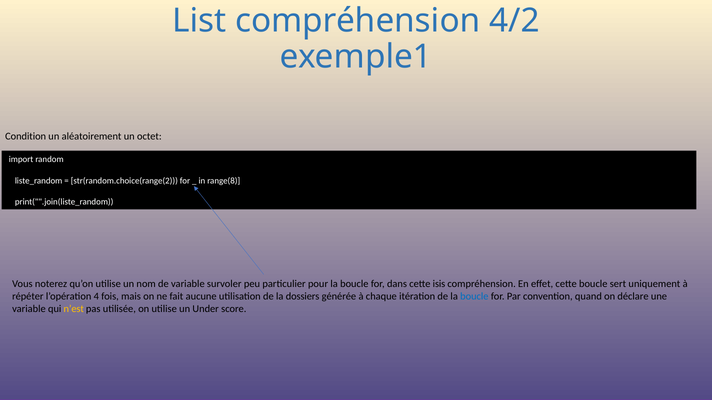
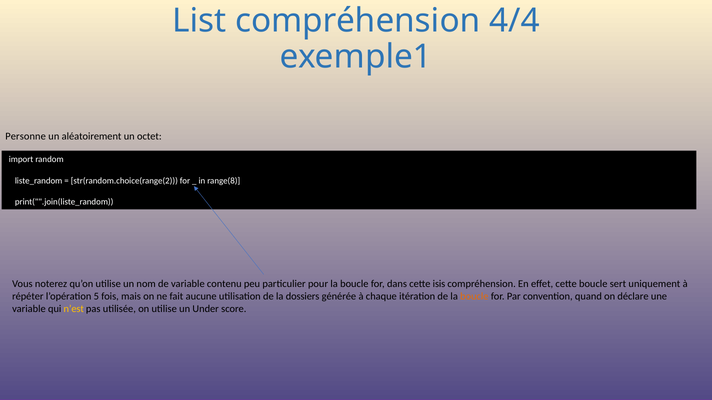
4/2: 4/2 -> 4/4
Condition: Condition -> Personne
survoler: survoler -> contenu
4: 4 -> 5
boucle at (474, 297) colour: blue -> orange
